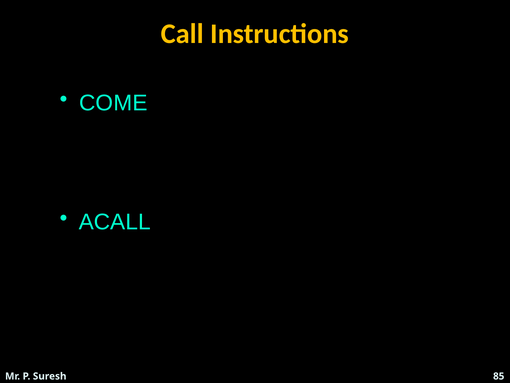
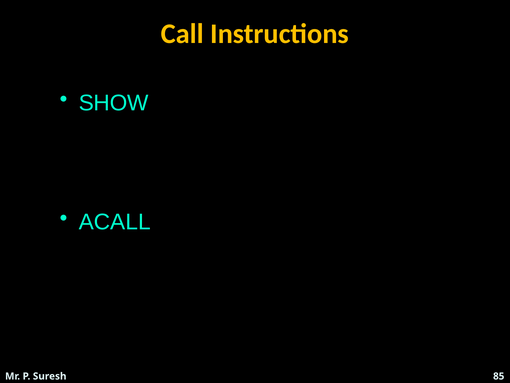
COME: COME -> SHOW
